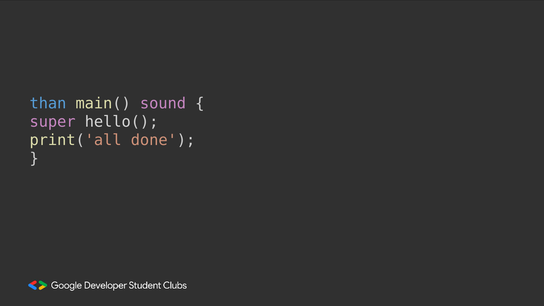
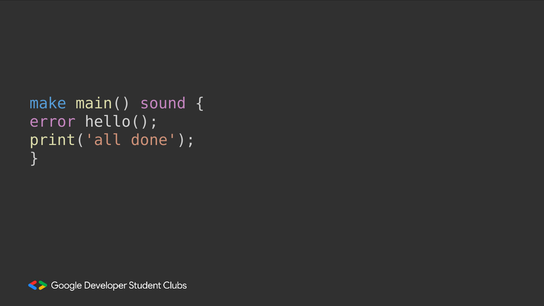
than: than -> make
super: super -> error
